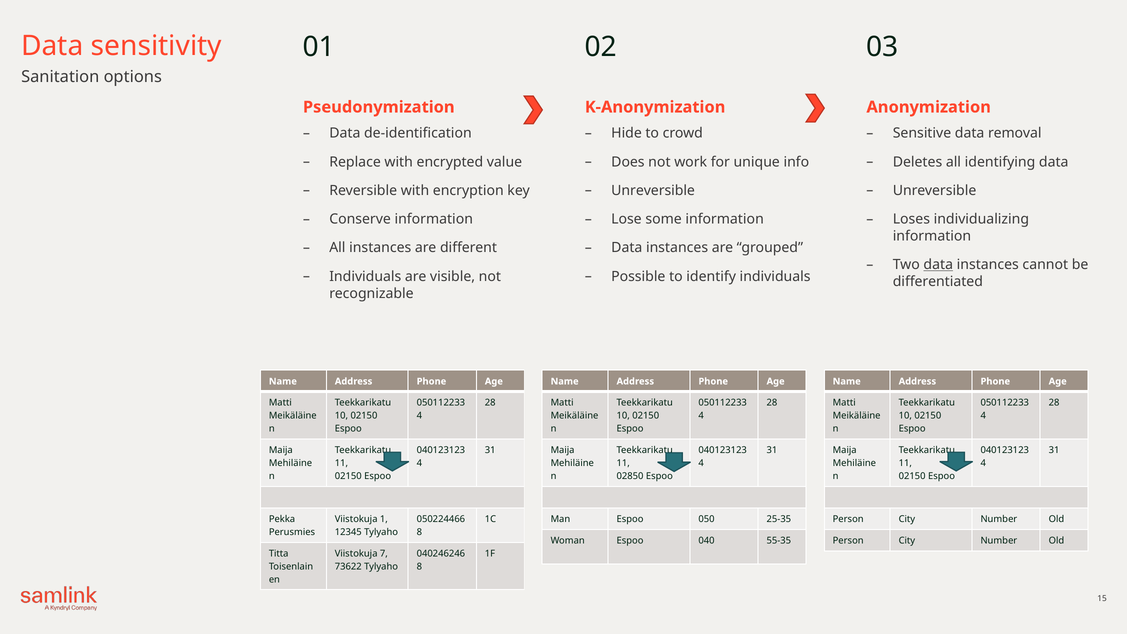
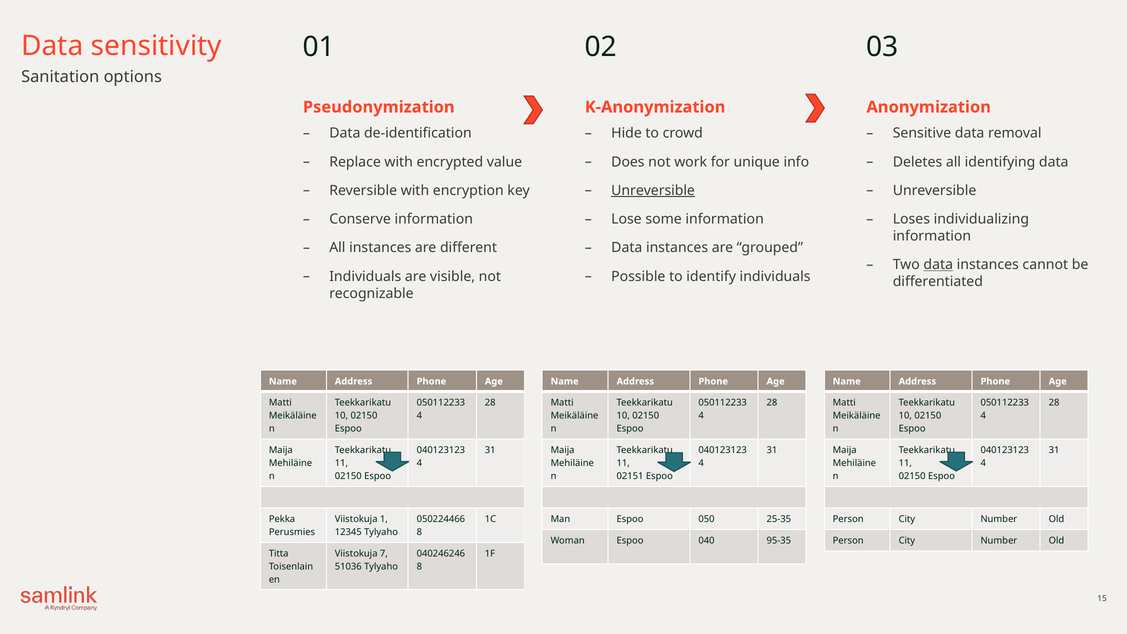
Unreversible at (653, 190) underline: none -> present
02850: 02850 -> 02151
55-35: 55-35 -> 95-35
73622: 73622 -> 51036
